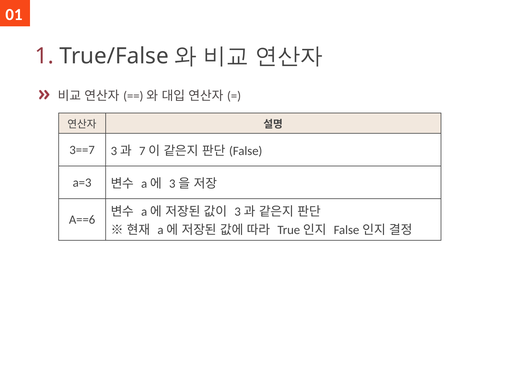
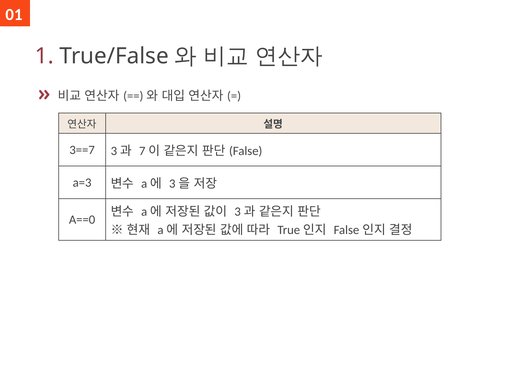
A==6: A==6 -> A==0
